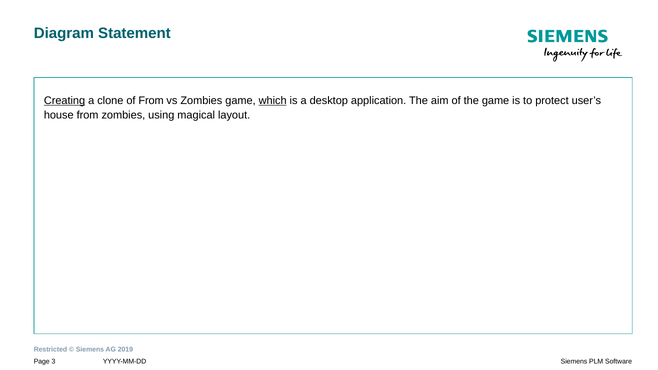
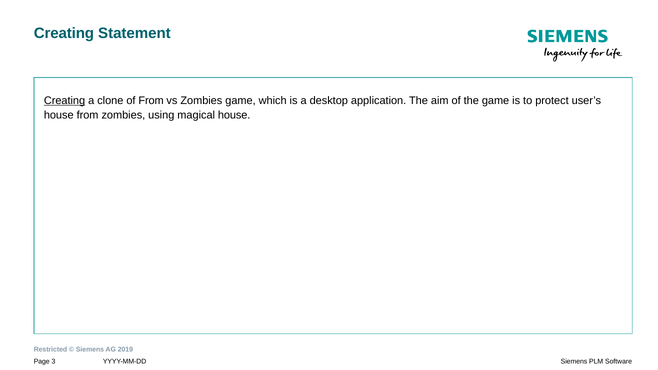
Diagram at (64, 33): Diagram -> Creating
which underline: present -> none
magical layout: layout -> house
